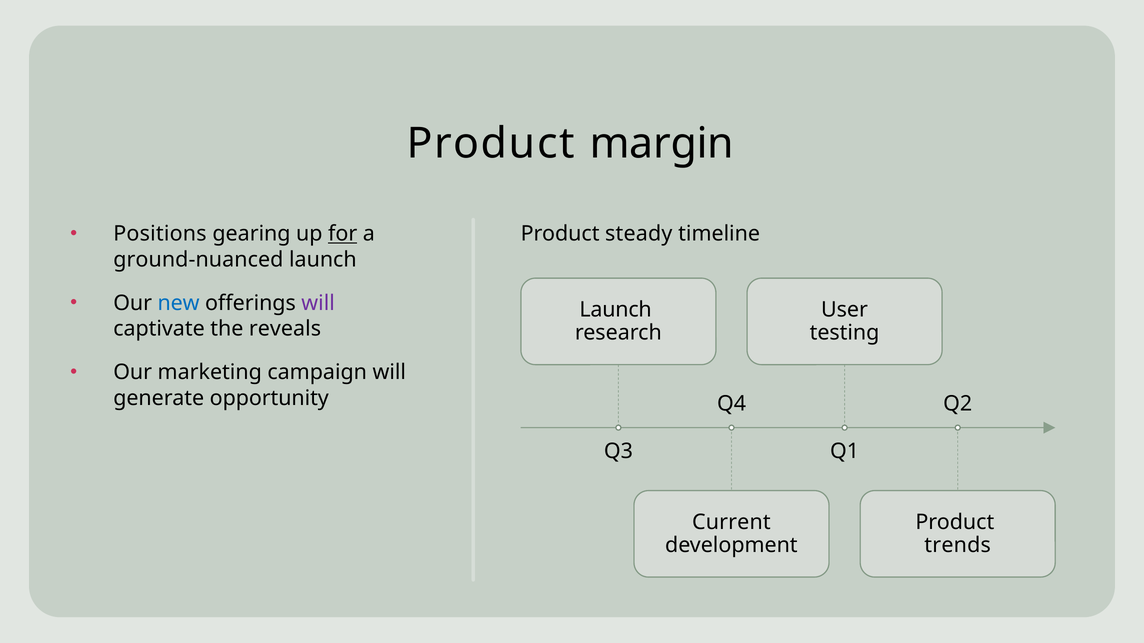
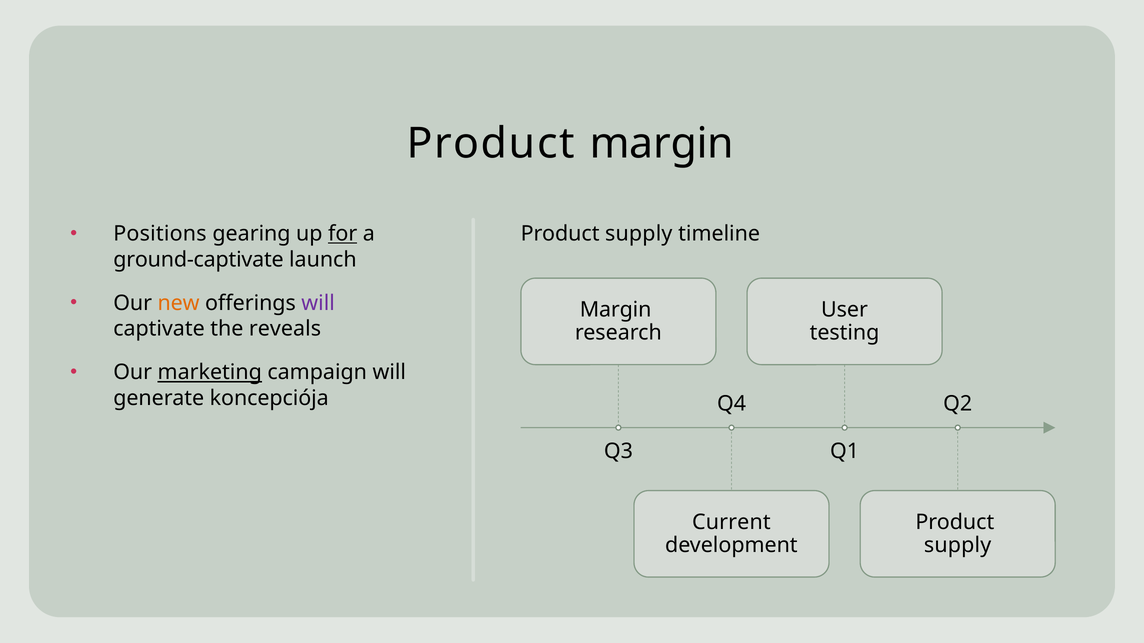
steady at (639, 234): steady -> supply
ground-nuanced: ground-nuanced -> ground-captivate
new colour: blue -> orange
Launch at (616, 310): Launch -> Margin
marketing underline: none -> present
opportunity: opportunity -> koncepciója
trends at (958, 546): trends -> supply
